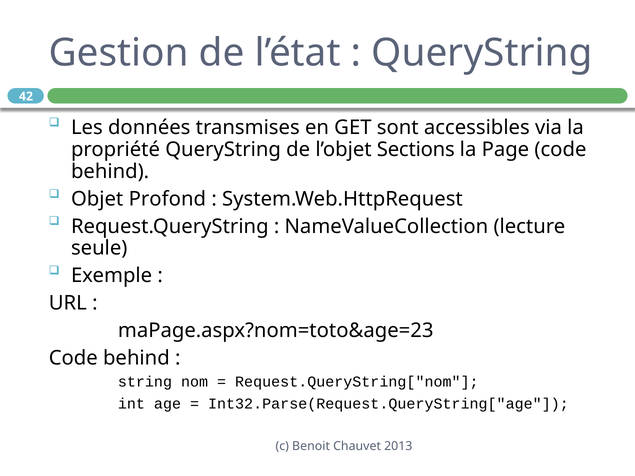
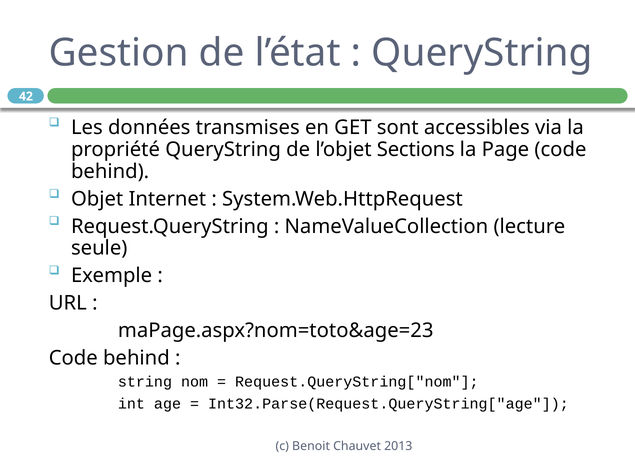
Profond: Profond -> Internet
